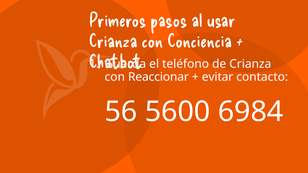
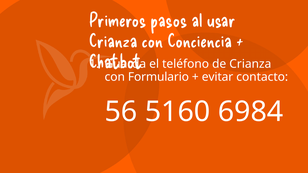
Reaccionar: Reaccionar -> Formulario
5600: 5600 -> 5160
